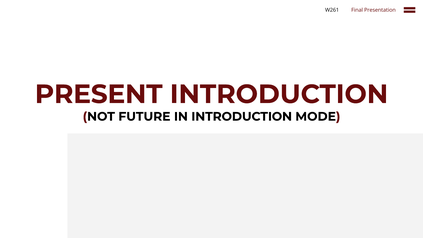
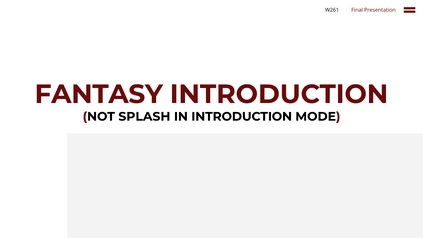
PRESENT: PRESENT -> FANTASY
FUTURE: FUTURE -> SPLASH
